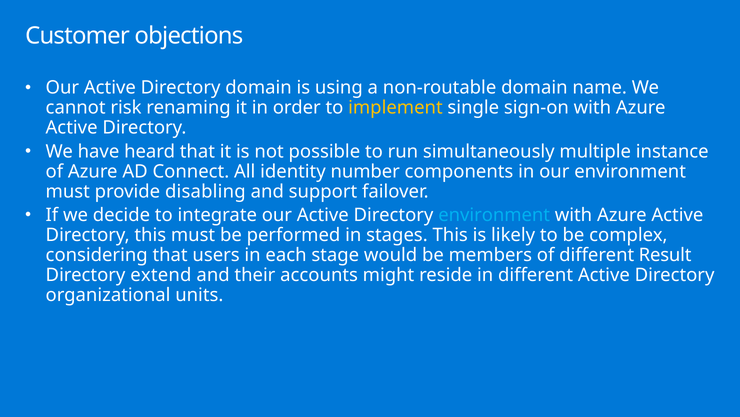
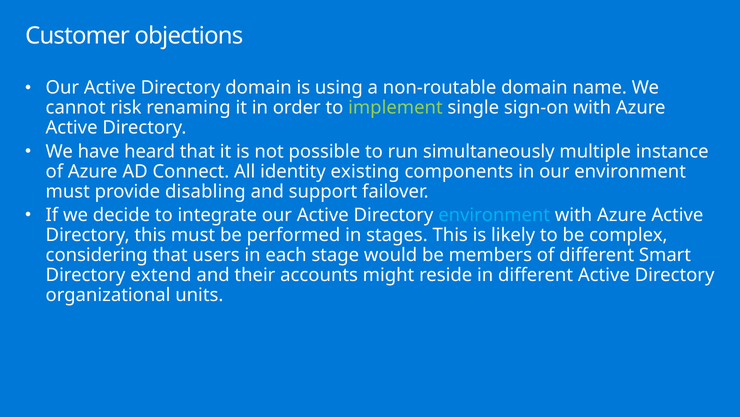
implement colour: yellow -> light green
number: number -> existing
Result: Result -> Smart
